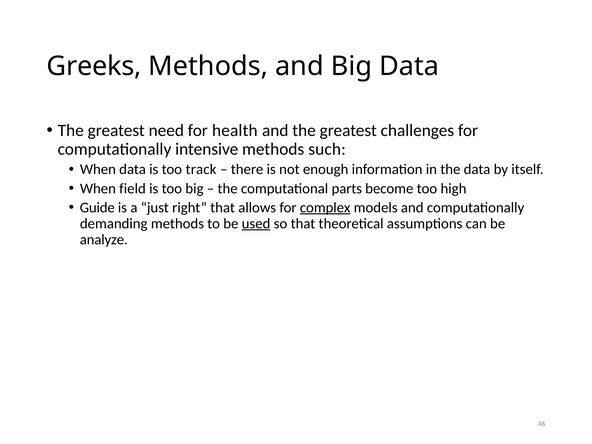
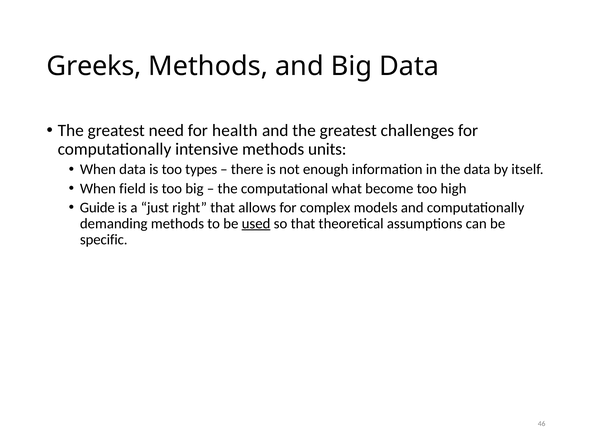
such: such -> units
track: track -> types
parts: parts -> what
complex underline: present -> none
analyze: analyze -> specific
